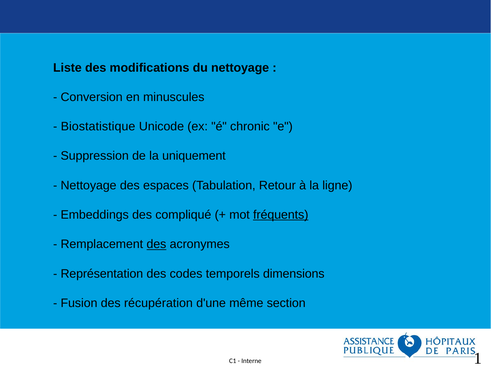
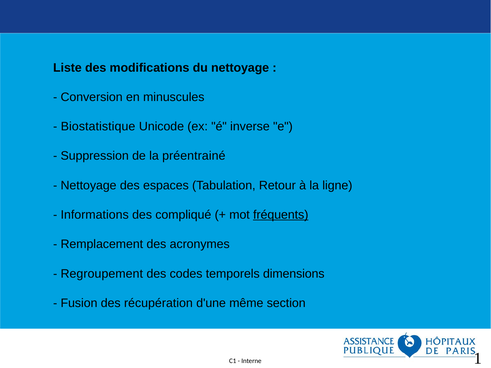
chronic: chronic -> inverse
uniquement: uniquement -> préentrainé
Embeddings: Embeddings -> Informations
des at (156, 244) underline: present -> none
Représentation: Représentation -> Regroupement
